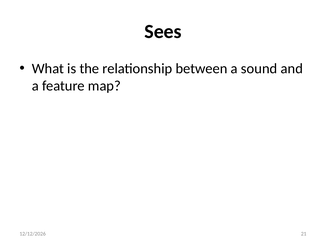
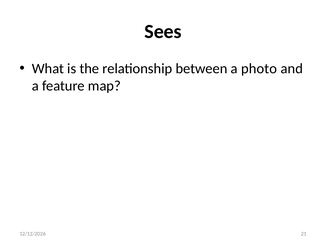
sound: sound -> photo
